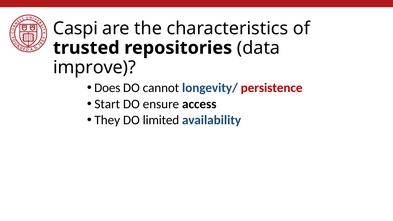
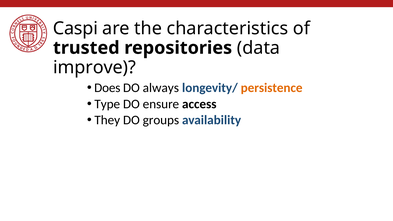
cannot: cannot -> always
persistence colour: red -> orange
Start: Start -> Type
limited: limited -> groups
